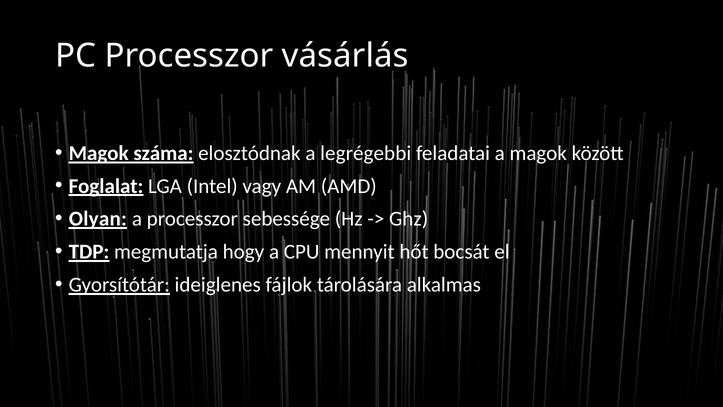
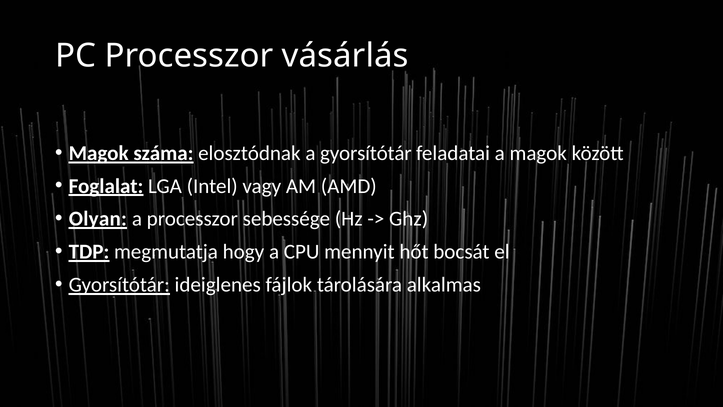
a legrégebbi: legrégebbi -> gyorsítótár
